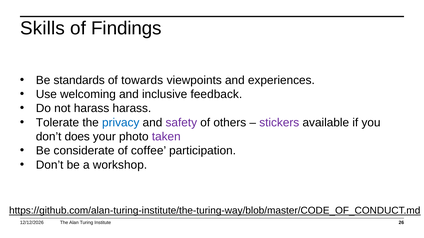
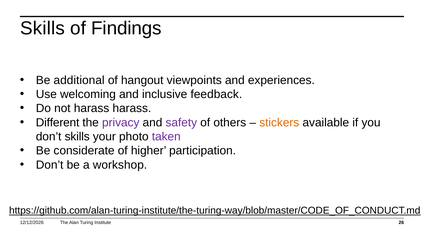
standards: standards -> additional
towards: towards -> hangout
Tolerate: Tolerate -> Different
privacy colour: blue -> purple
stickers colour: purple -> orange
don’t does: does -> skills
coffee: coffee -> higher
